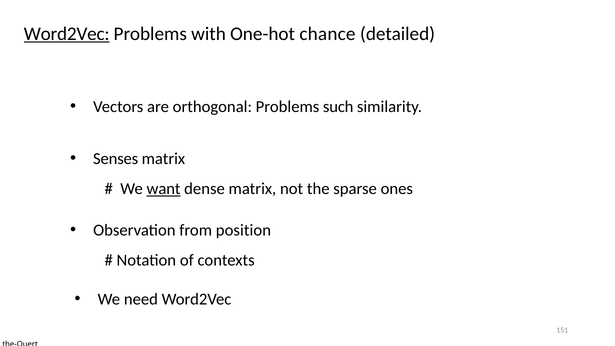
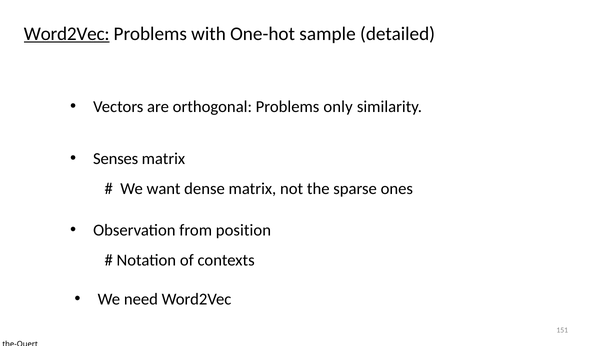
chance: chance -> sample
such: such -> only
want underline: present -> none
